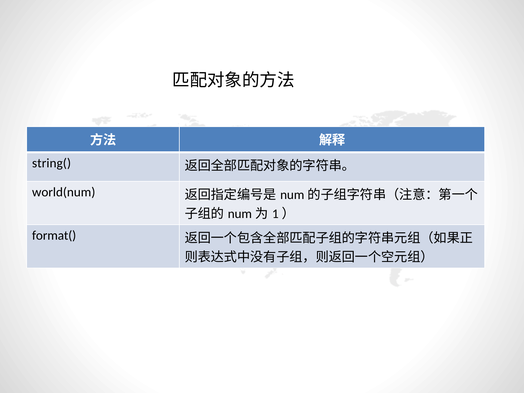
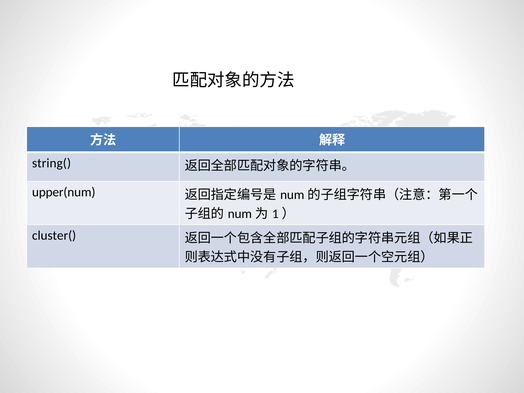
world(num: world(num -> upper(num
format(: format( -> cluster(
